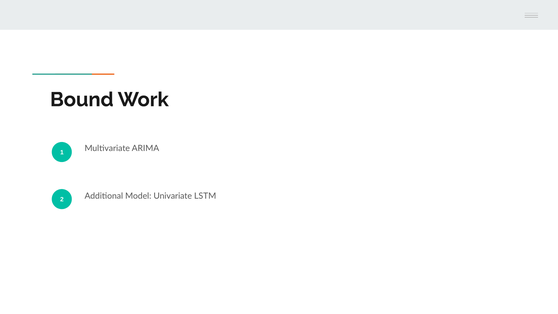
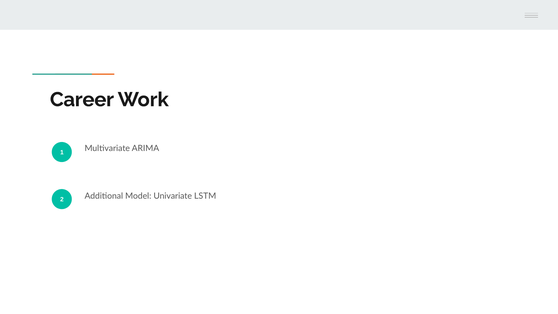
Bound: Bound -> Career
